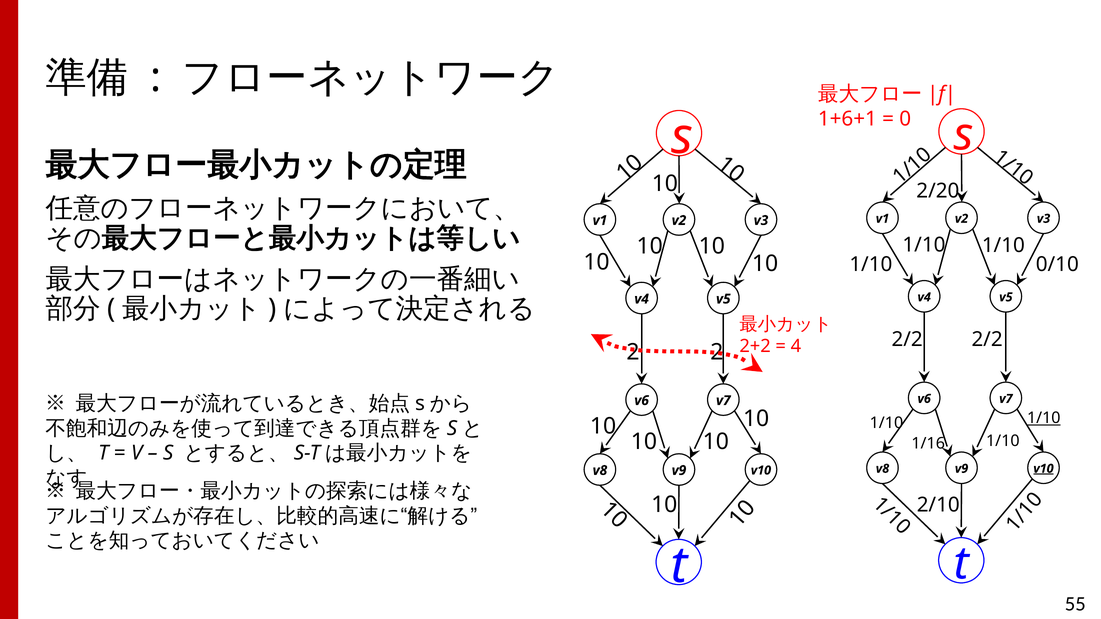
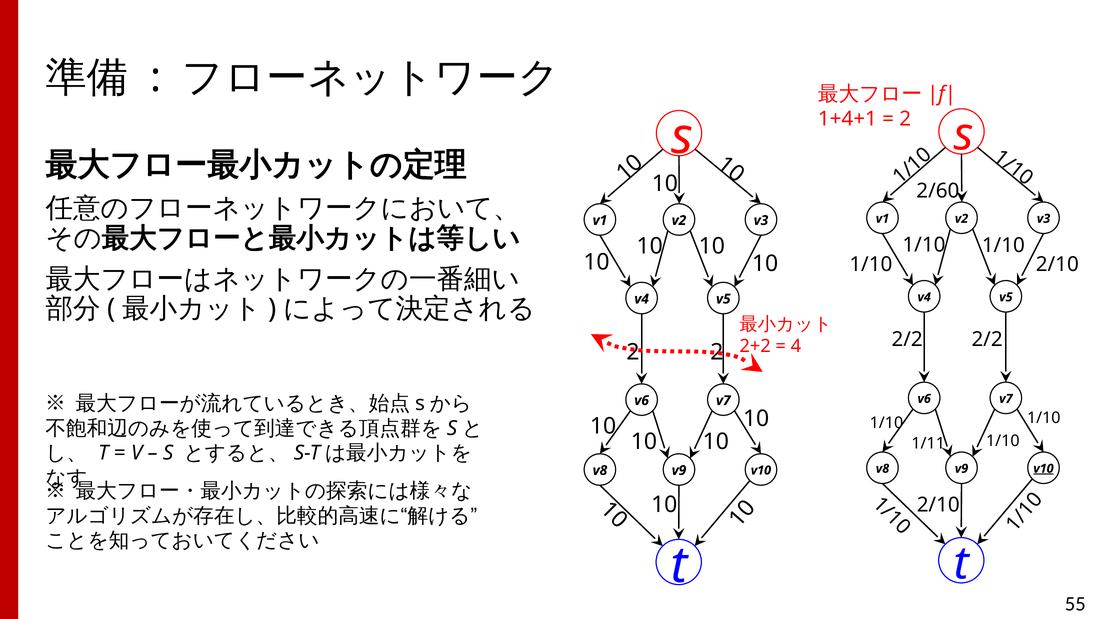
1+6+1: 1+6+1 -> 1+4+1
0 at (905, 119): 0 -> 2
2/20: 2/20 -> 2/60
0/10 at (1057, 265): 0/10 -> 2/10
1/10 at (1044, 418) underline: present -> none
1/16: 1/16 -> 1/11
